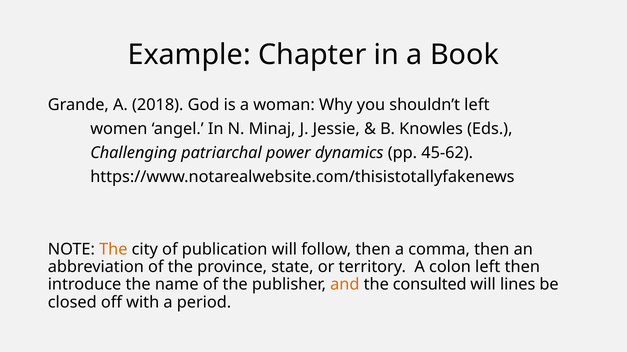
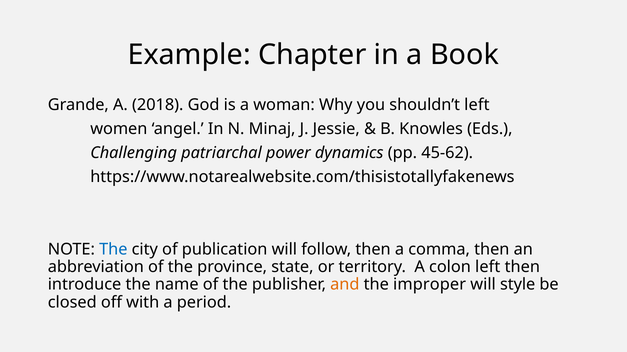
The at (113, 250) colour: orange -> blue
consulted: consulted -> improper
lines: lines -> style
